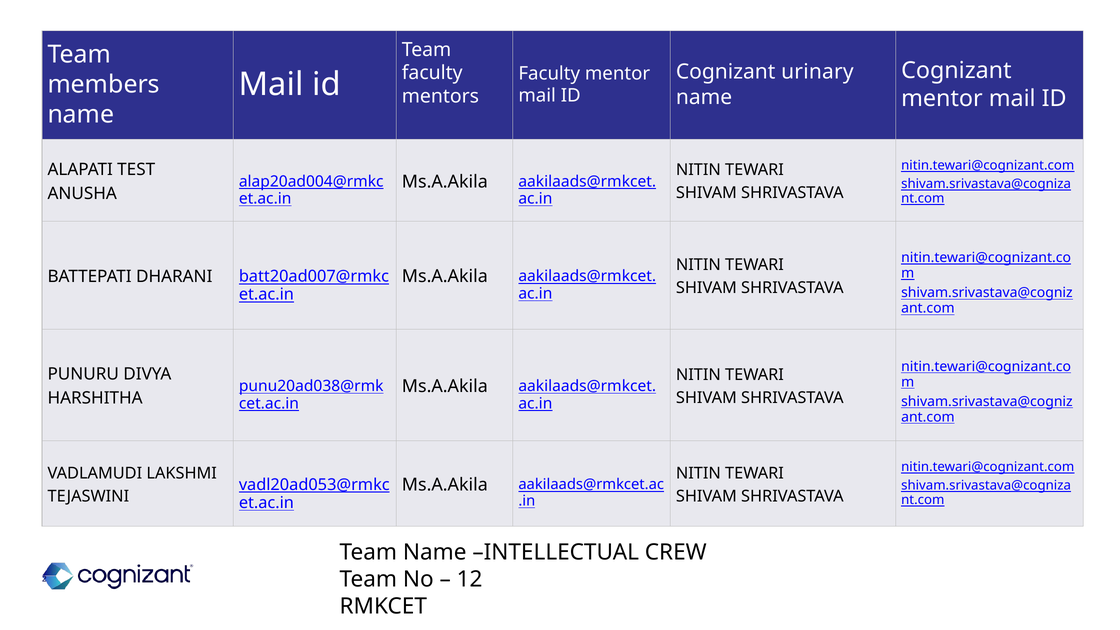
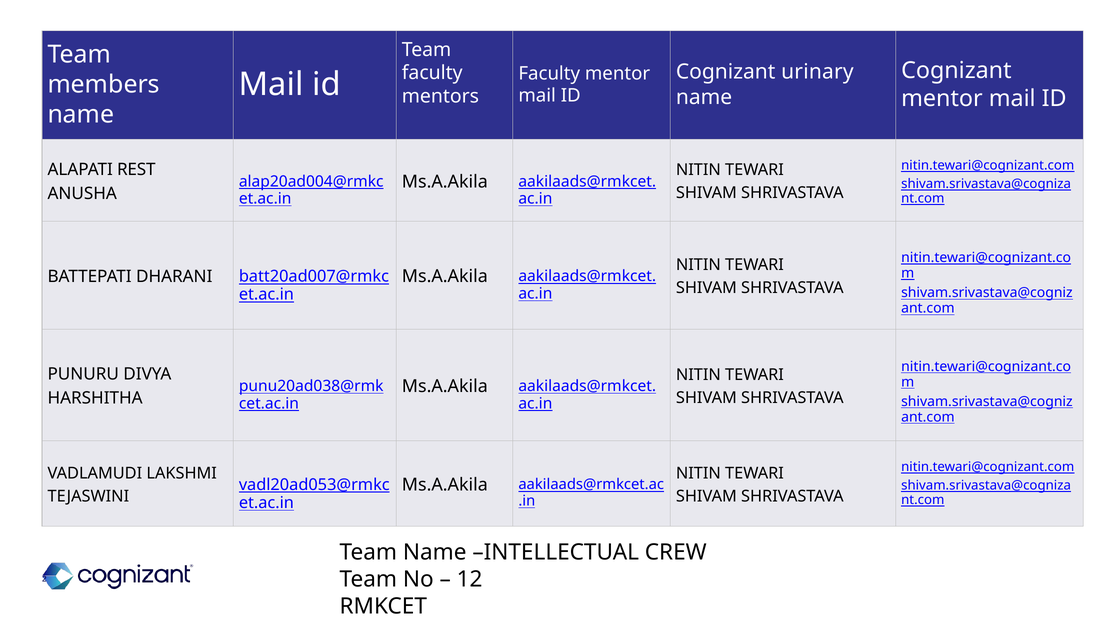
TEST: TEST -> REST
